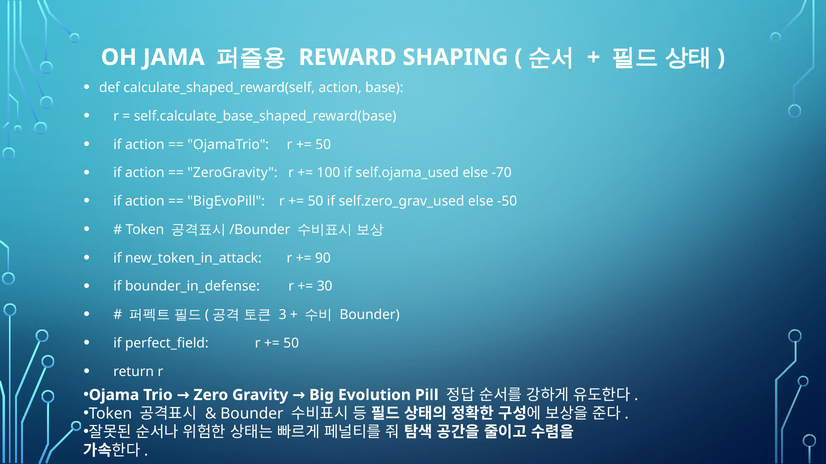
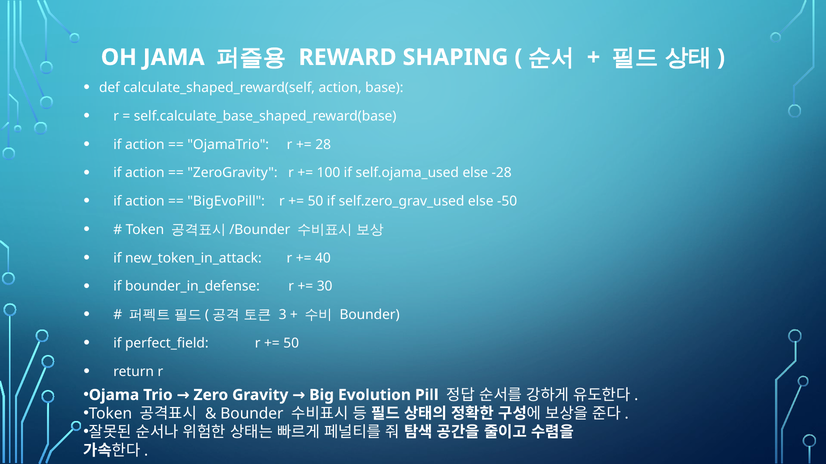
50 at (323, 145): 50 -> 28
-70: -70 -> -28
90: 90 -> 40
